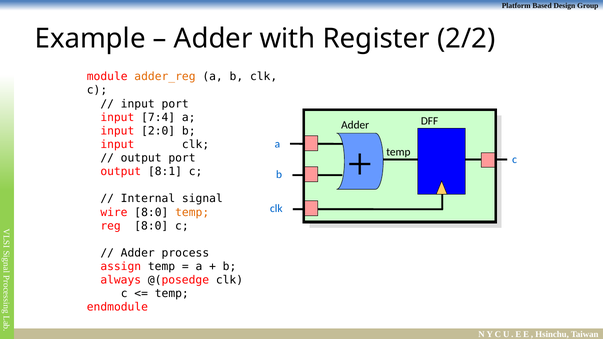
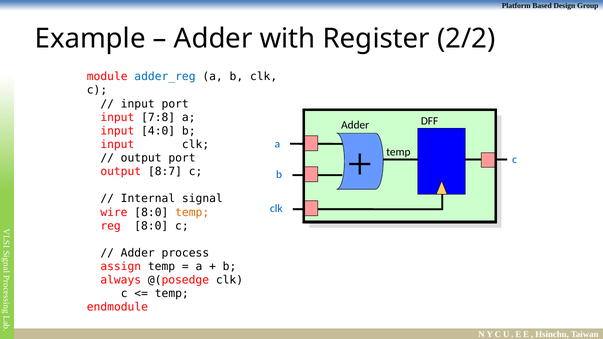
adder_reg colour: orange -> blue
7:4: 7:4 -> 7:8
2:0: 2:0 -> 4:0
8:1: 8:1 -> 8:7
